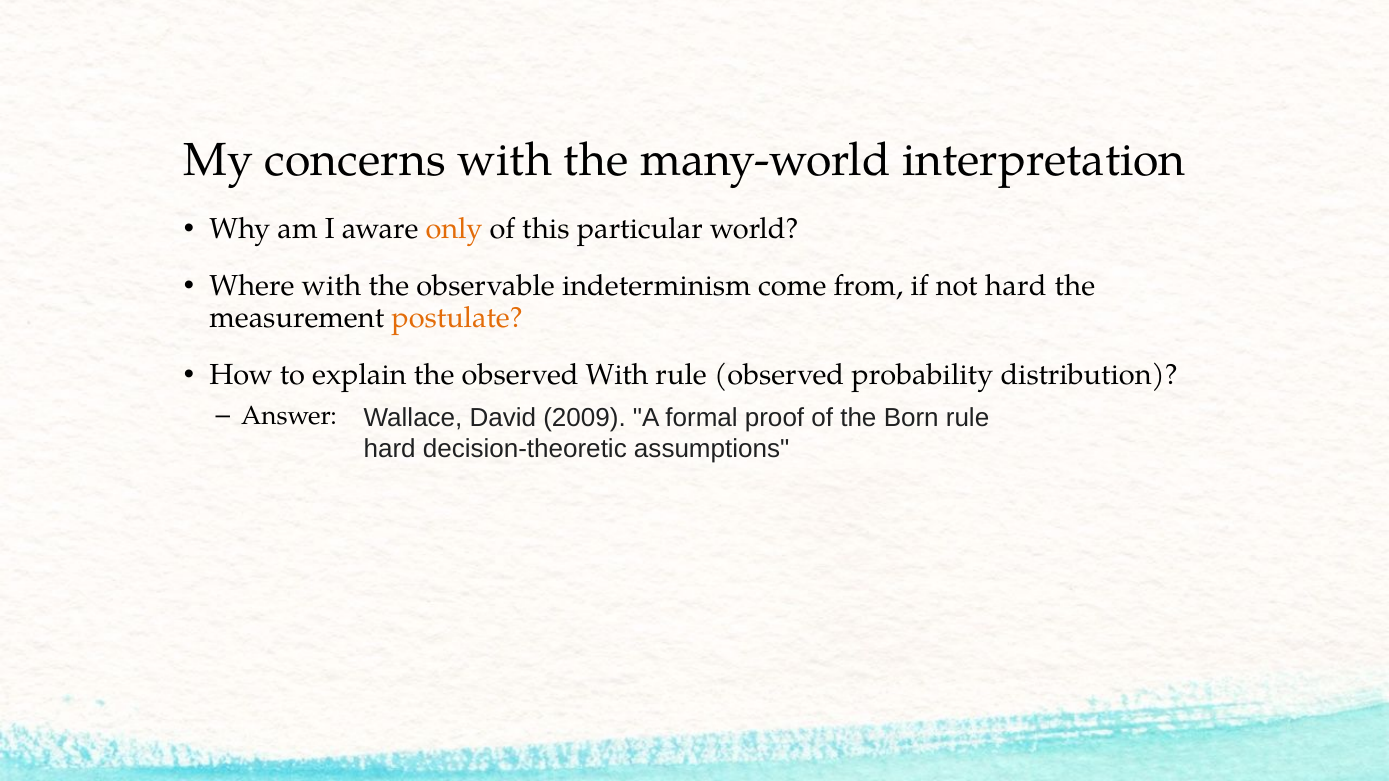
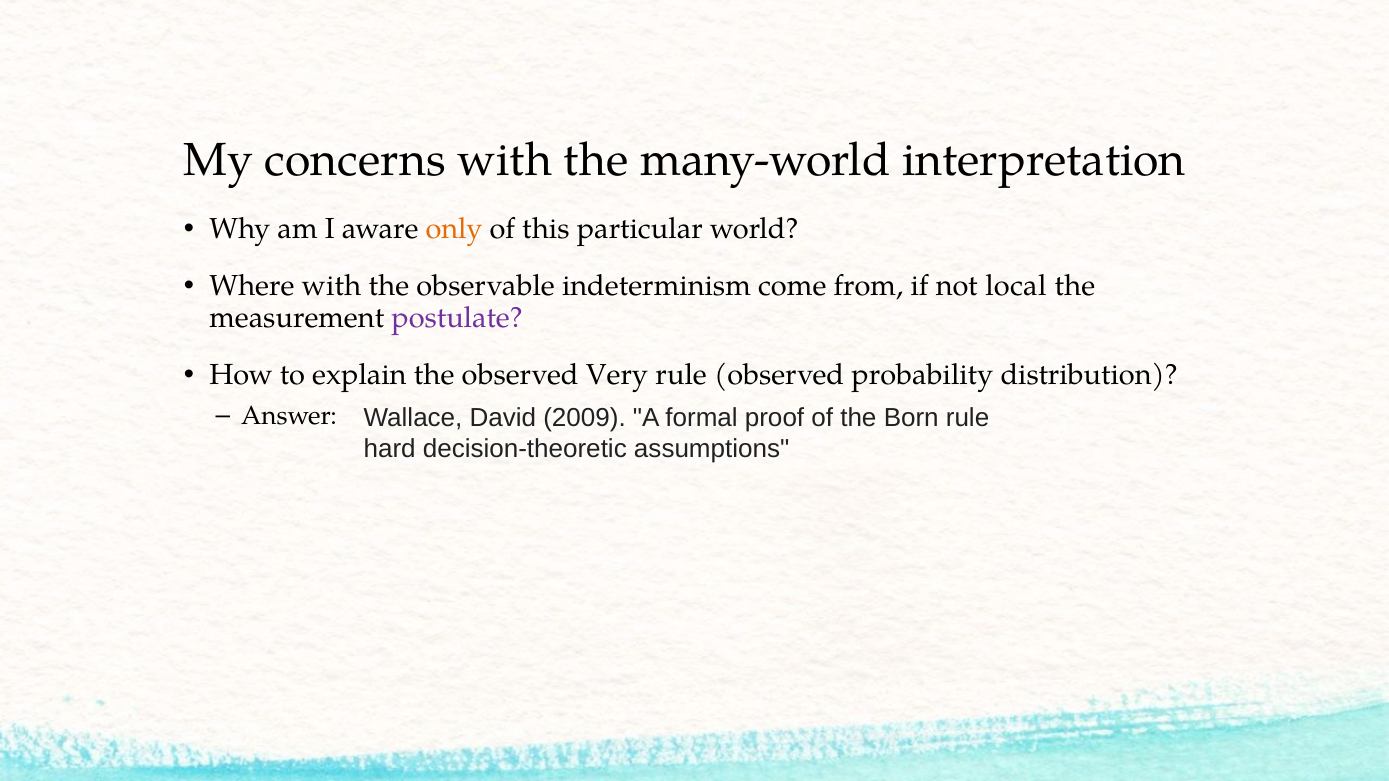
not hard: hard -> local
postulate colour: orange -> purple
observed With: With -> Very
